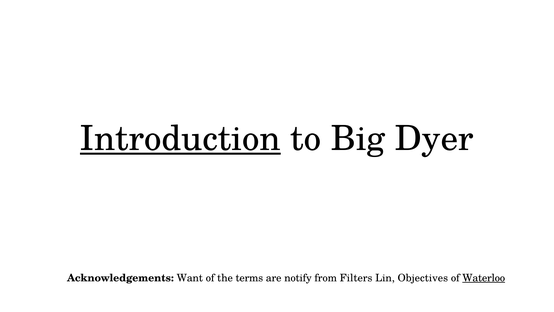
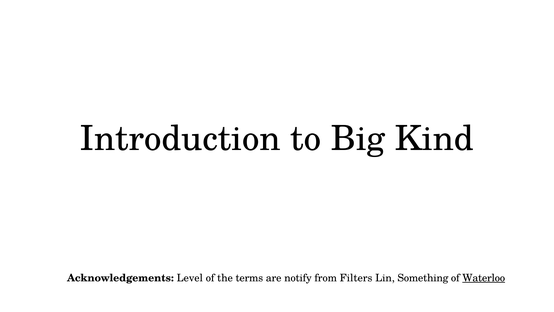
Introduction underline: present -> none
Dyer: Dyer -> Kind
Want: Want -> Level
Objectives: Objectives -> Something
